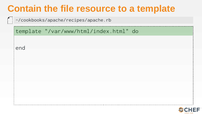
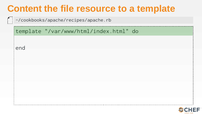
Contain: Contain -> Content
